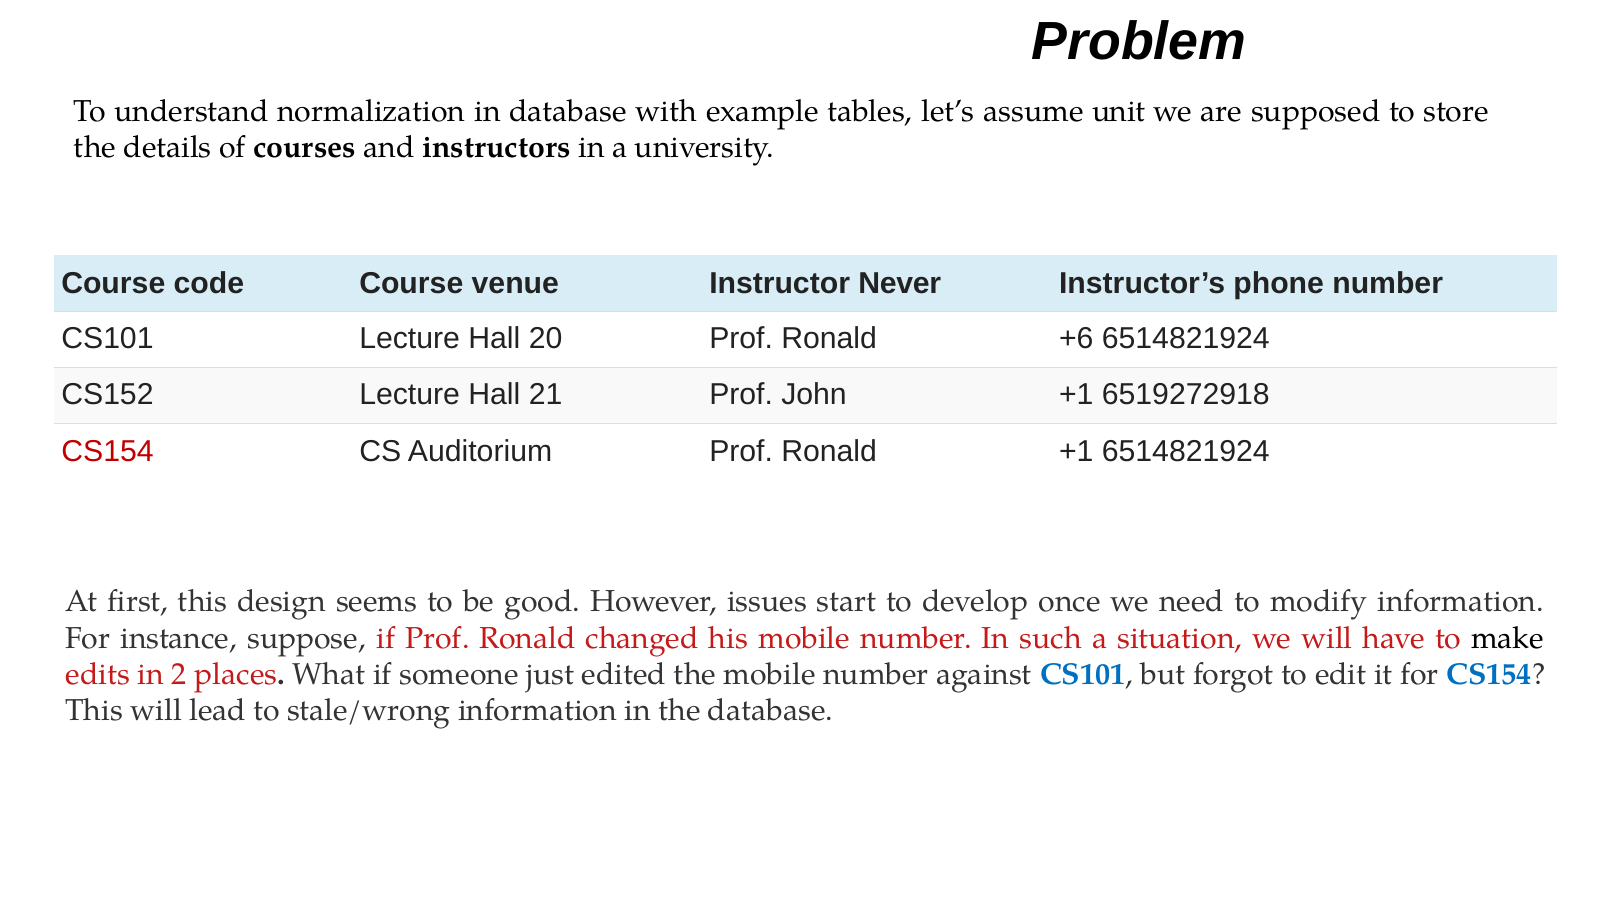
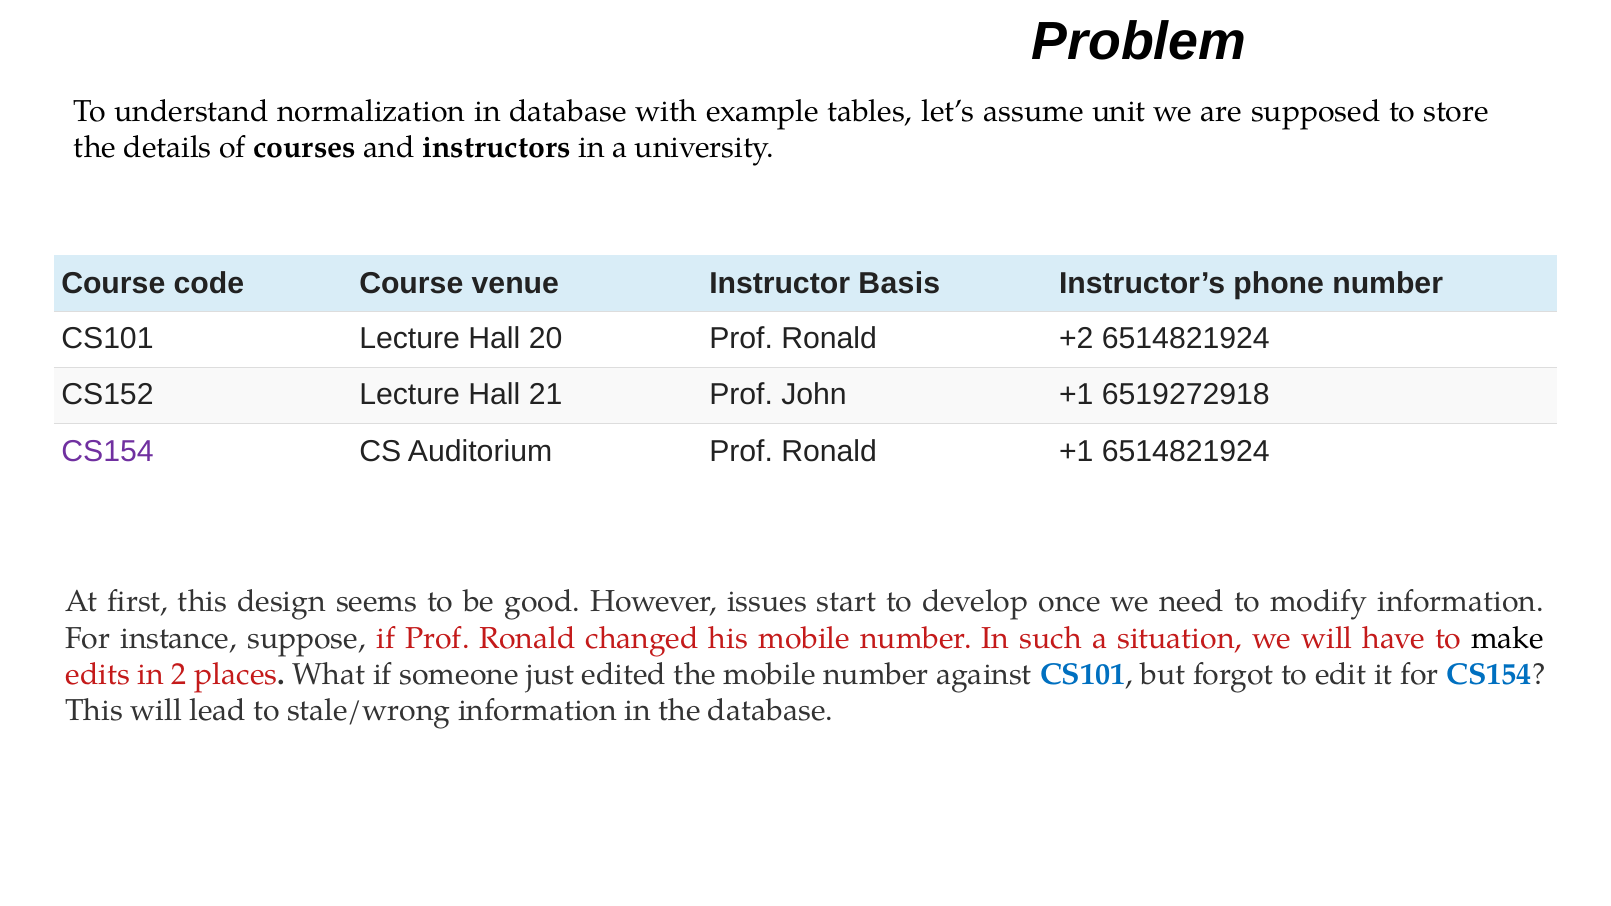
Never: Never -> Basis
+6: +6 -> +2
CS154 at (108, 451) colour: red -> purple
